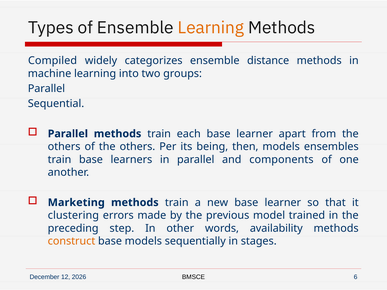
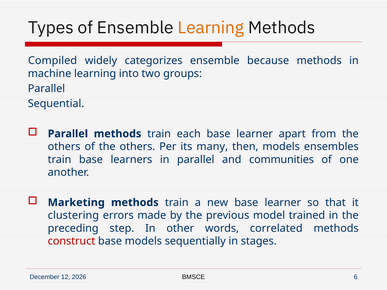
distance: distance -> because
being: being -> many
components: components -> communities
availability: availability -> correlated
construct colour: orange -> red
